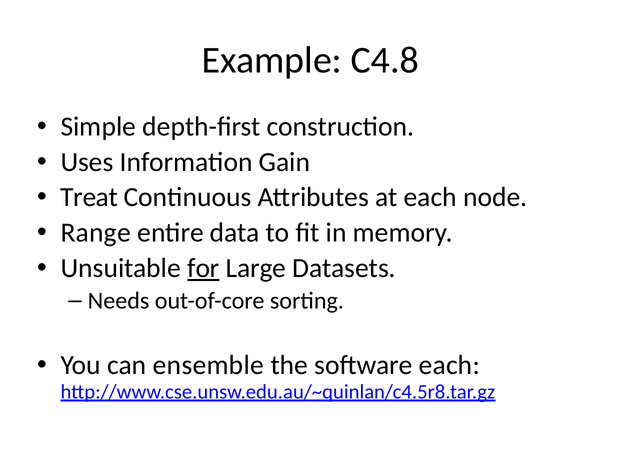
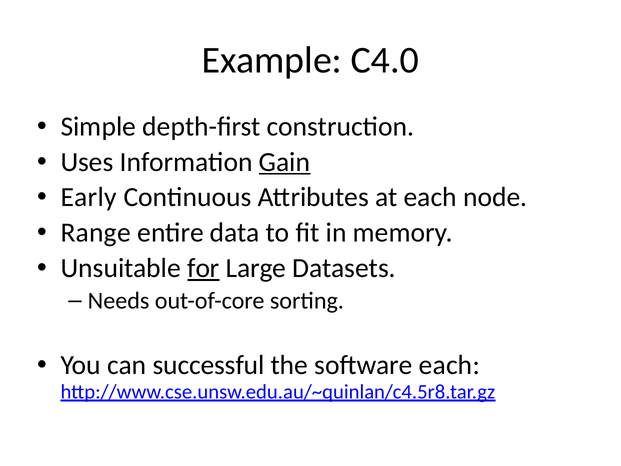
C4.8: C4.8 -> C4.0
Gain underline: none -> present
Treat: Treat -> Early
ensemble: ensemble -> successful
